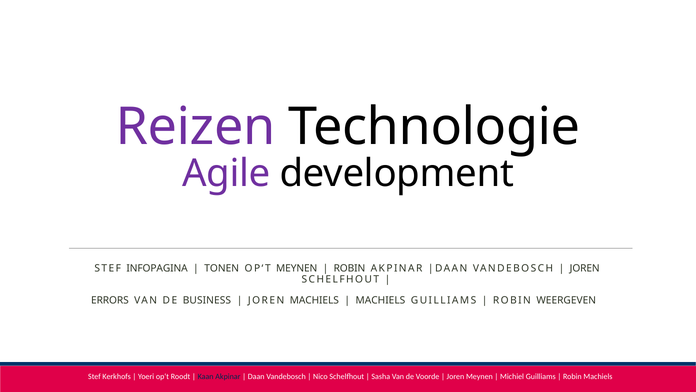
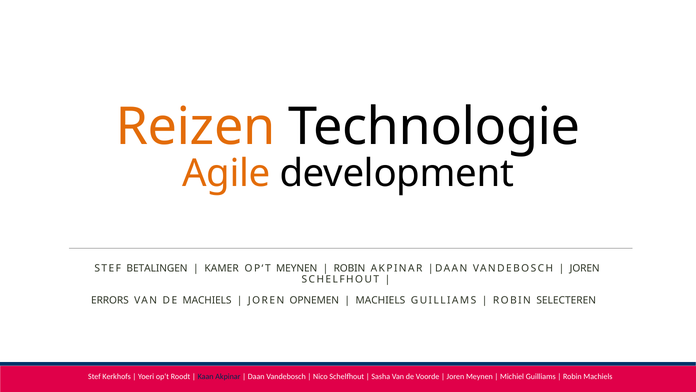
Reizen colour: purple -> orange
Agile colour: purple -> orange
INFOPAGINA: INFOPAGINA -> BETALINGEN
TONEN: TONEN -> KAMER
DE BUSINESS: BUSINESS -> MACHIELS
JOREN MACHIELS: MACHIELS -> OPNEMEN
WEERGEVEN: WEERGEVEN -> SELECTEREN
